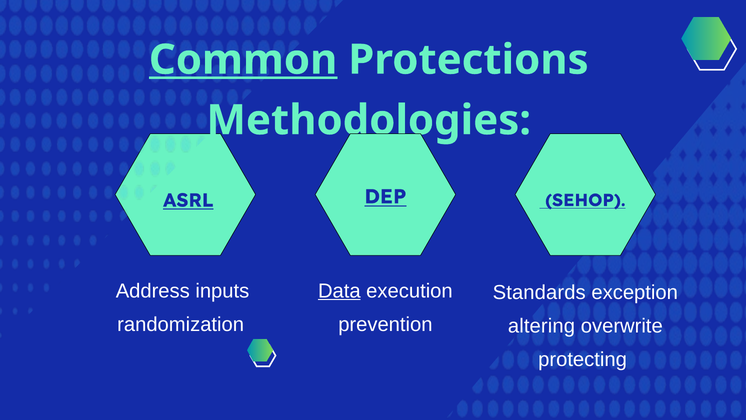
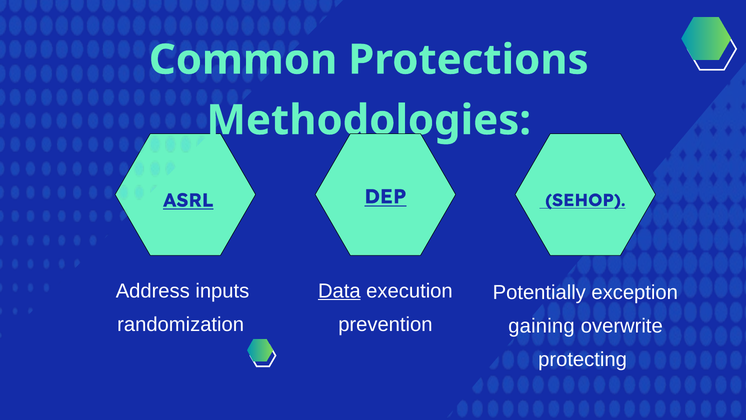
Common underline: present -> none
Standards: Standards -> Potentially
altering: altering -> gaining
